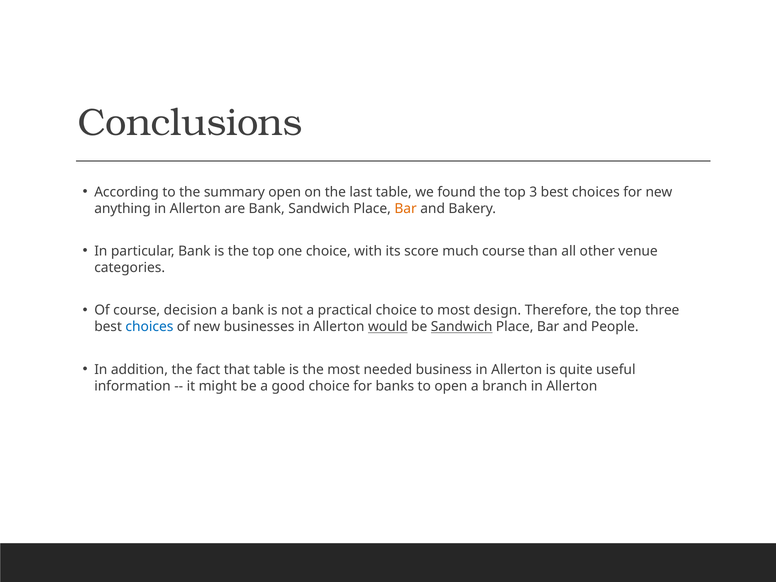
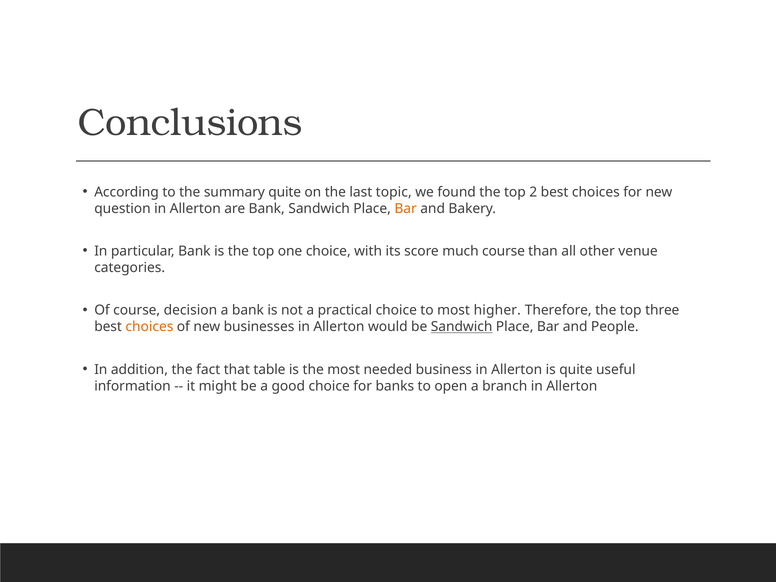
summary open: open -> quite
last table: table -> topic
3: 3 -> 2
anything: anything -> question
design: design -> higher
choices at (149, 327) colour: blue -> orange
would underline: present -> none
